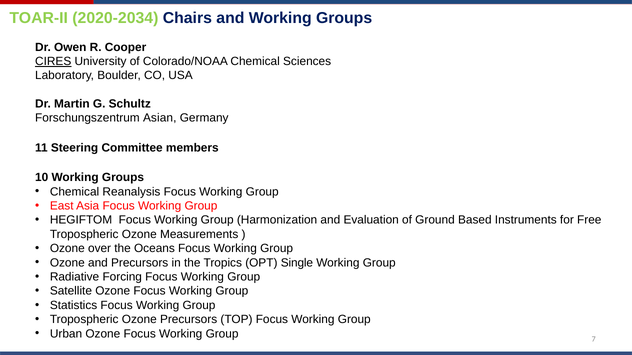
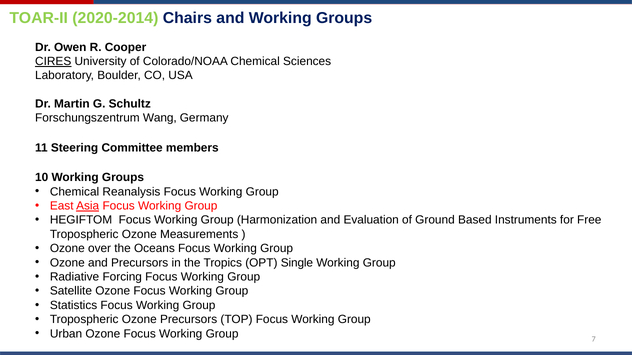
2020-2034: 2020-2034 -> 2020-2014
Asian: Asian -> Wang
Asia underline: none -> present
